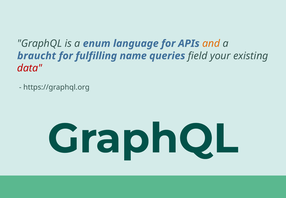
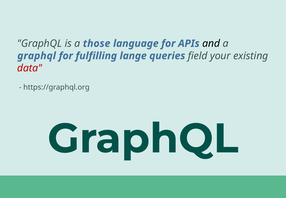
enum: enum -> those
and colour: orange -> black
braucht at (37, 56): braucht -> graphql
name: name -> lange
